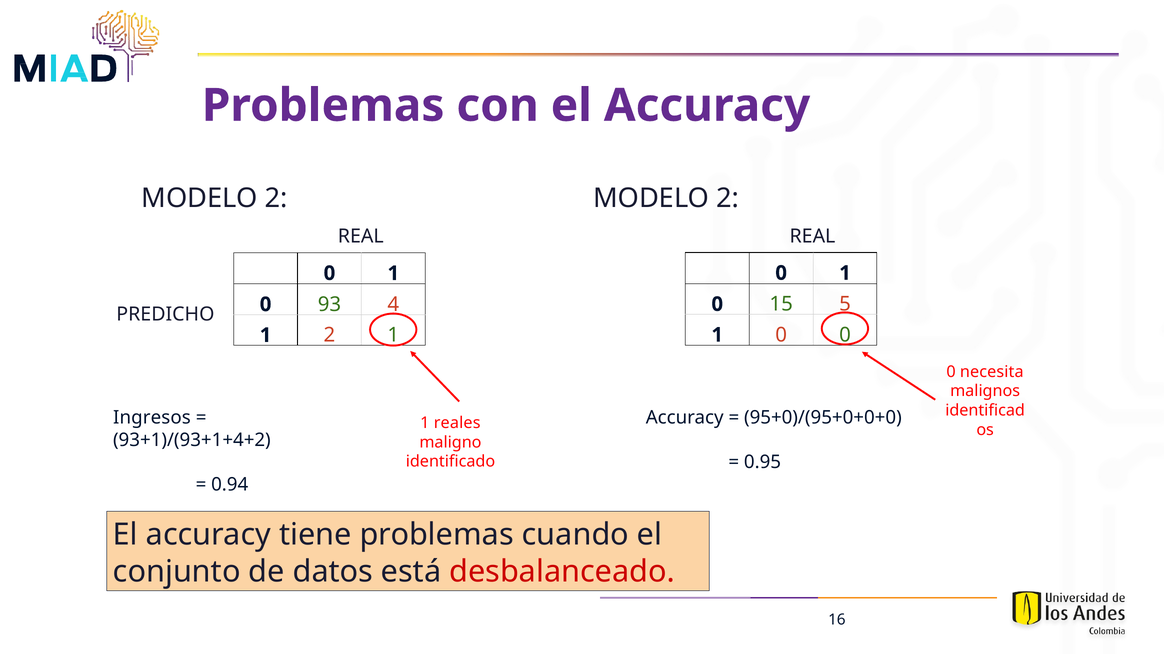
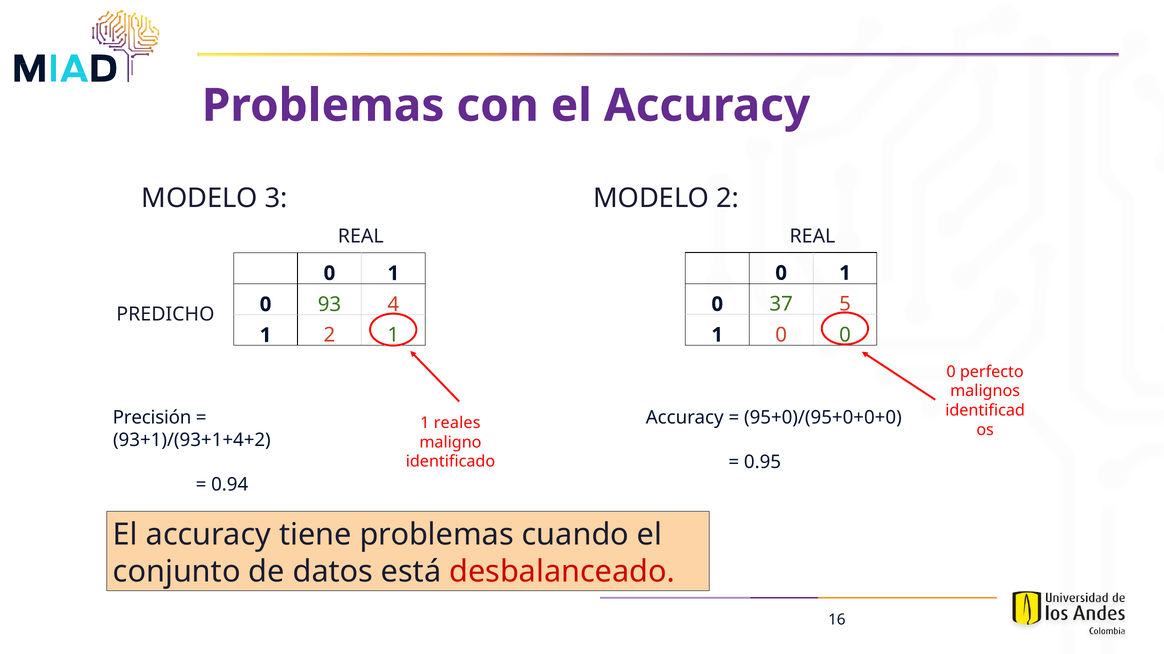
2 at (276, 198): 2 -> 3
15: 15 -> 37
necesita: necesita -> perfecto
Ingresos: Ingresos -> Precisión
